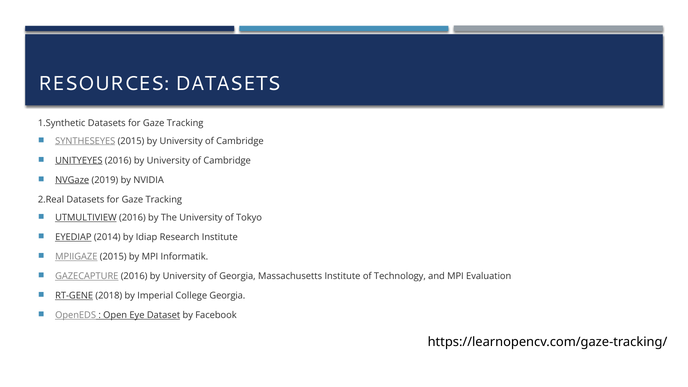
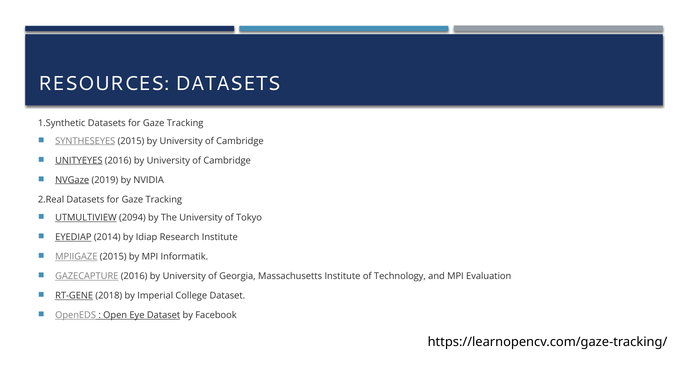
UTMULTIVIEW 2016: 2016 -> 2094
College Georgia: Georgia -> Dataset
